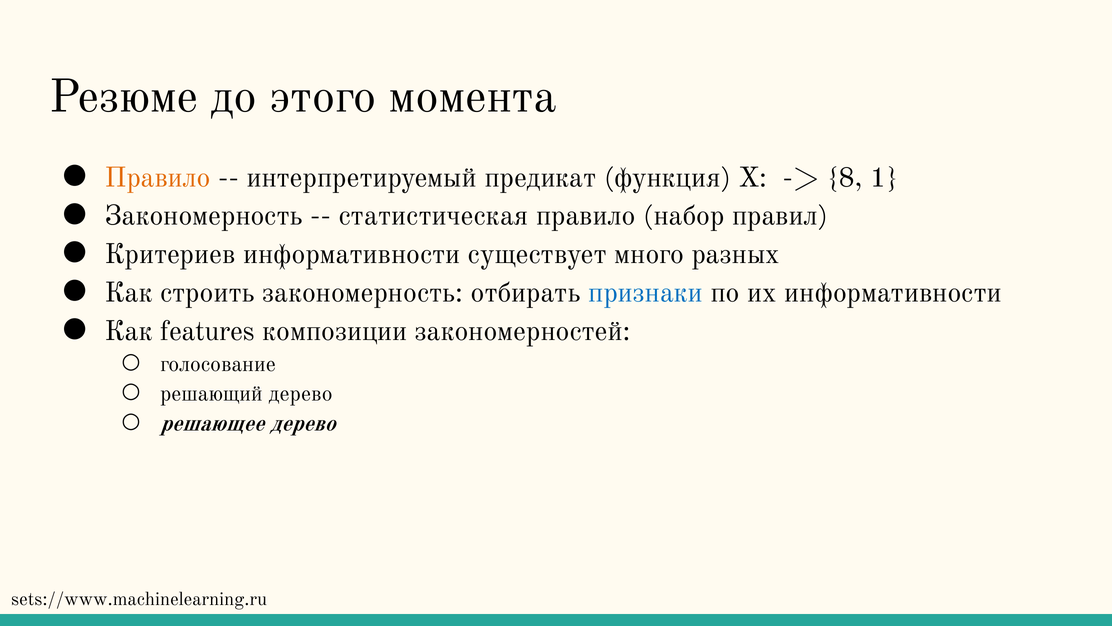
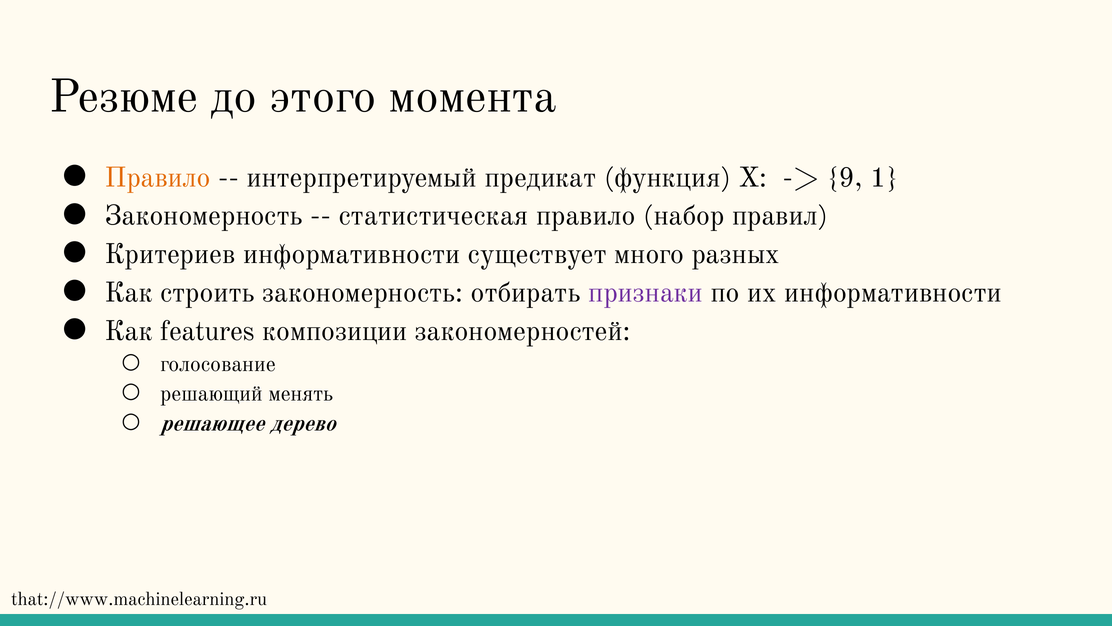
8: 8 -> 9
признаки colour: blue -> purple
решающий дерево: дерево -> менять
sets://www.machinelearning.ru: sets://www.machinelearning.ru -> that://www.machinelearning.ru
